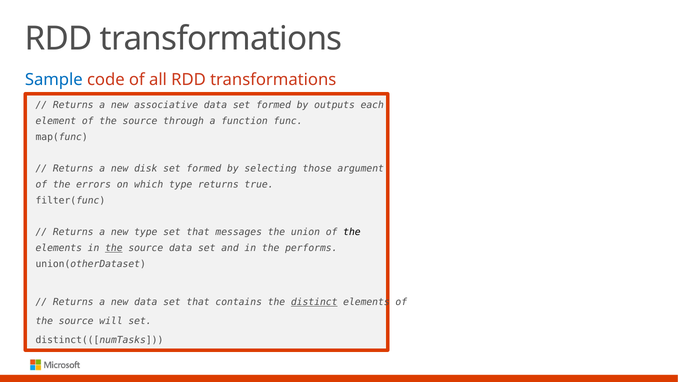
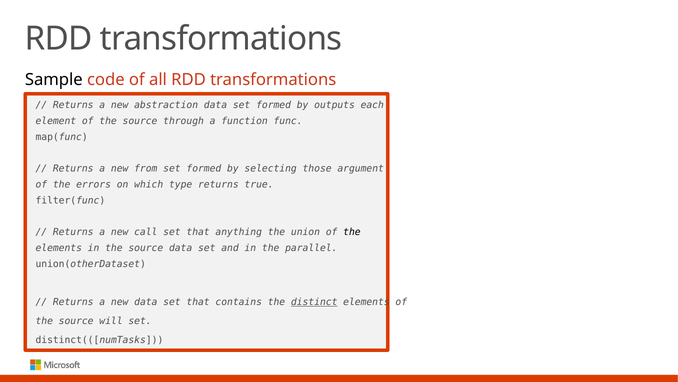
Sample colour: blue -> black
associative: associative -> abstraction
disk: disk -> from
new type: type -> call
messages: messages -> anything
the at (114, 248) underline: present -> none
performs: performs -> parallel
